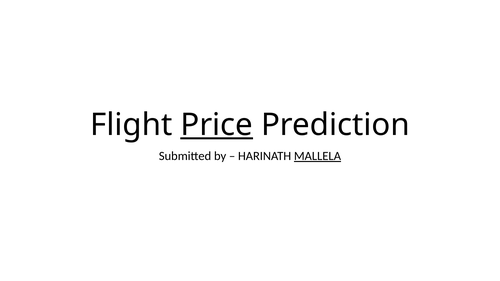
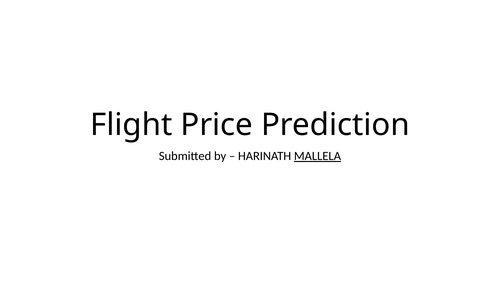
Price underline: present -> none
